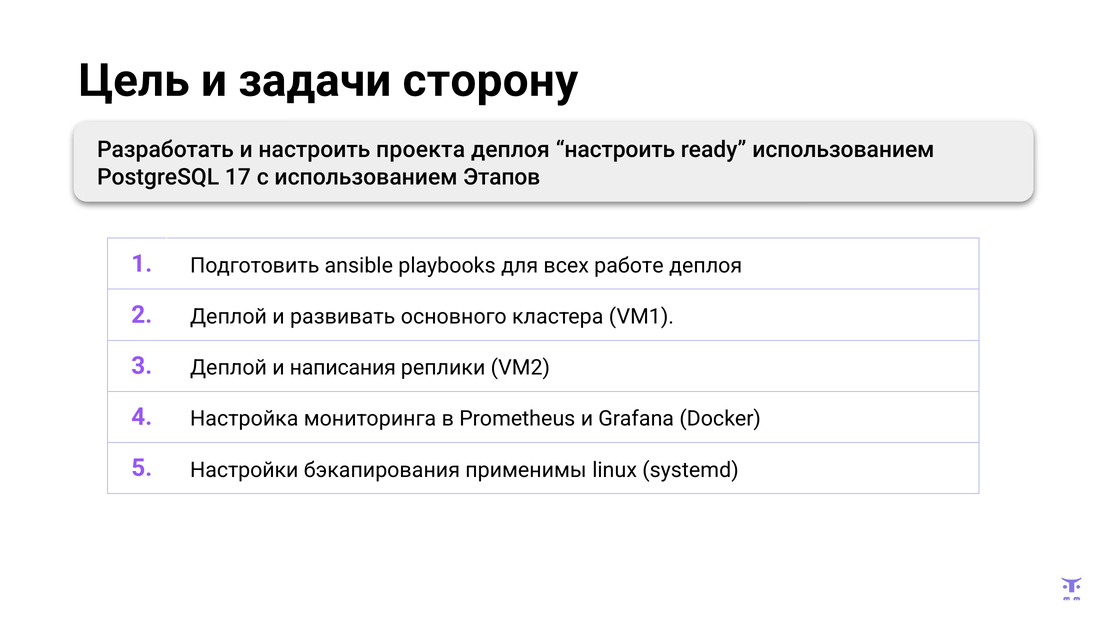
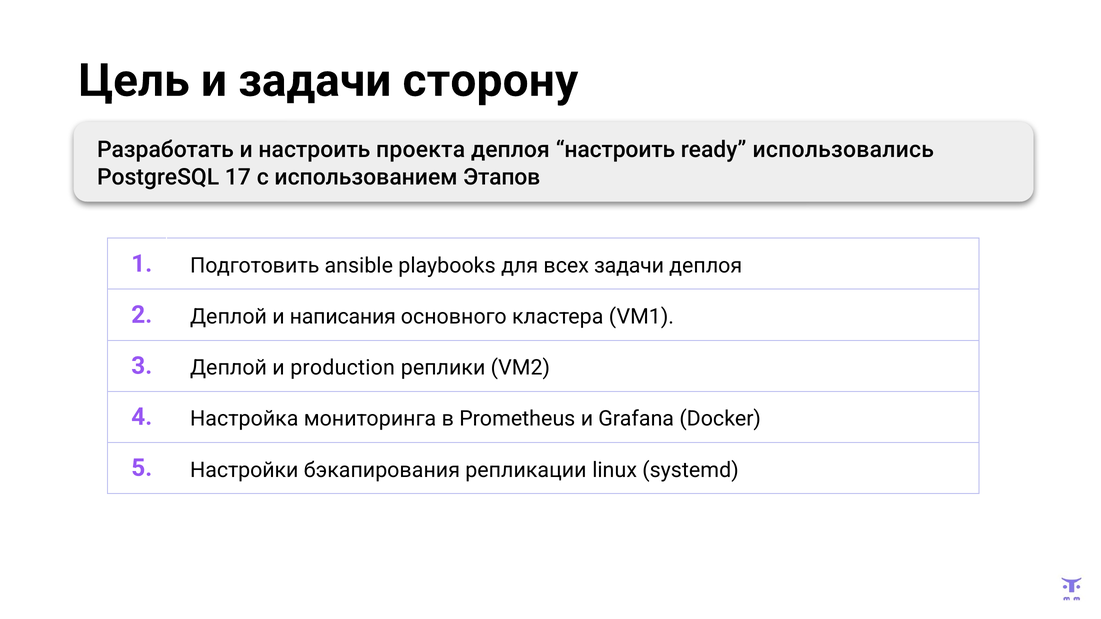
ready использованием: использованием -> использовались
всех работе: работе -> задачи
развивать: развивать -> написания
написания: написания -> production
применимы: применимы -> репликации
